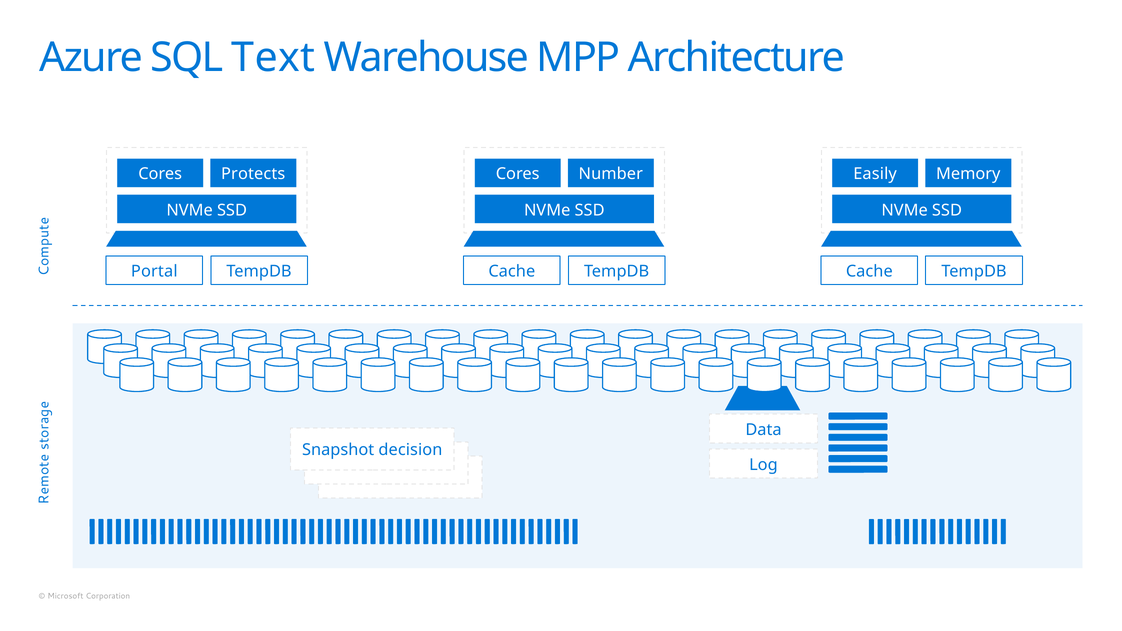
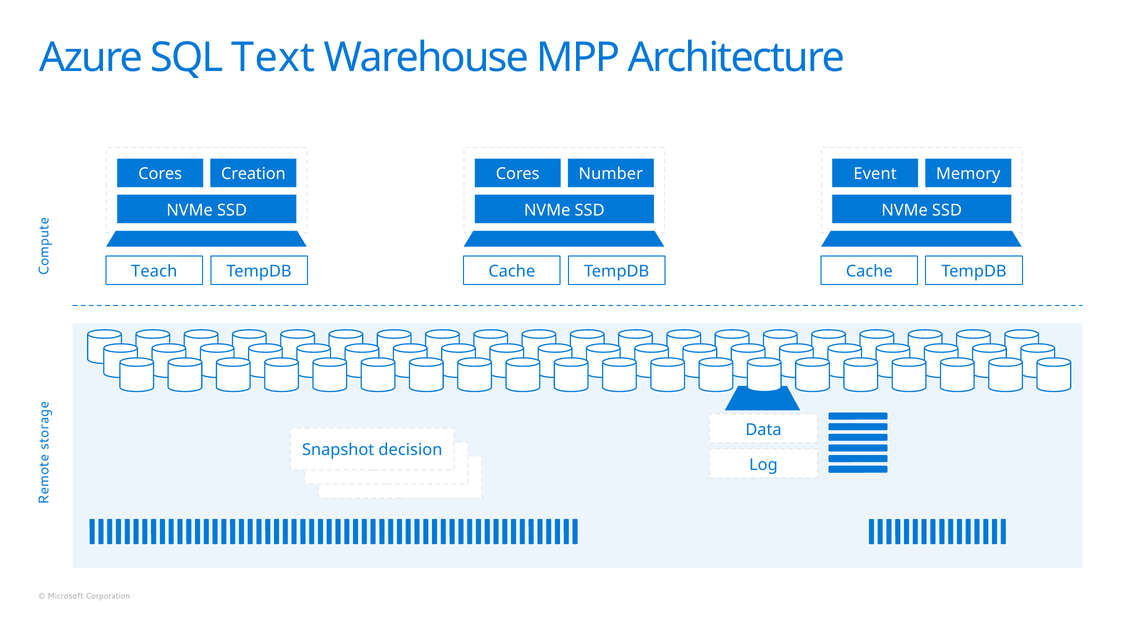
Protects: Protects -> Creation
Easily: Easily -> Event
Portal: Portal -> Teach
